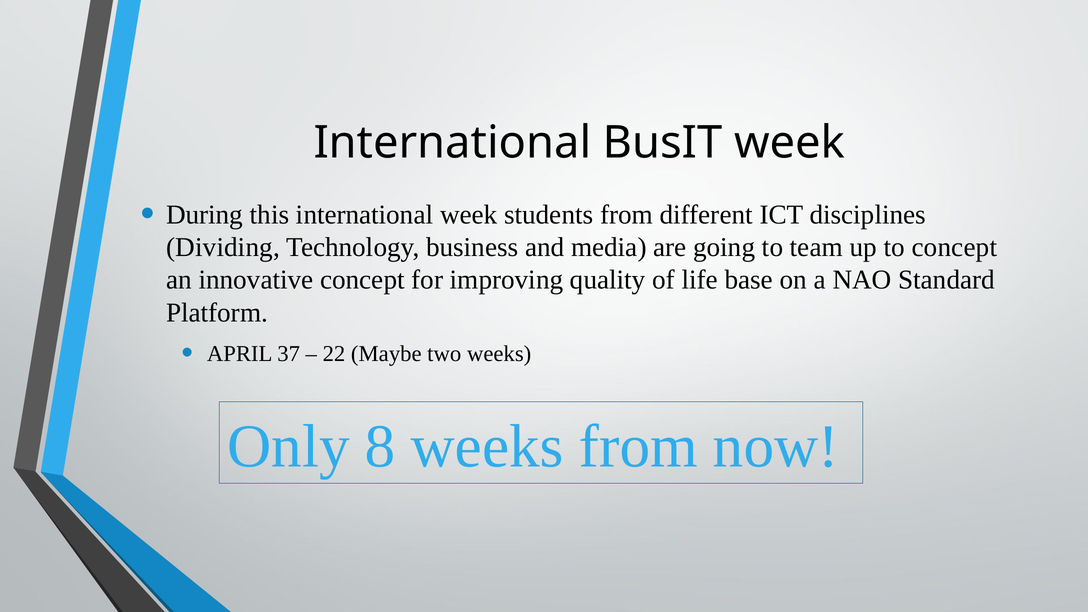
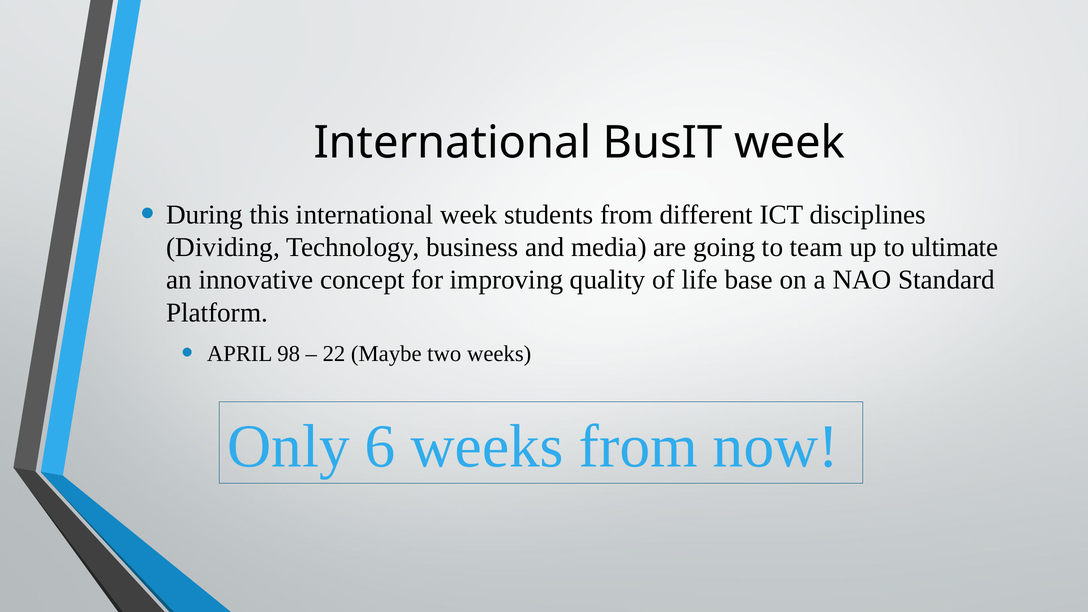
to concept: concept -> ultimate
37: 37 -> 98
8: 8 -> 6
